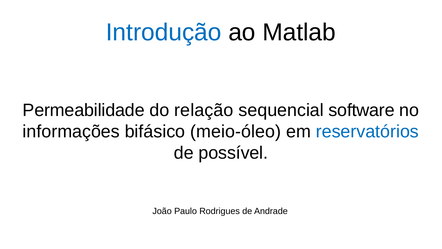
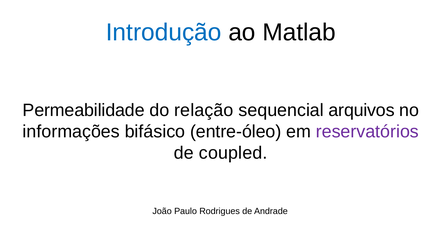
software: software -> arquivos
meio-óleo: meio-óleo -> entre-óleo
reservatórios colour: blue -> purple
possível: possível -> coupled
